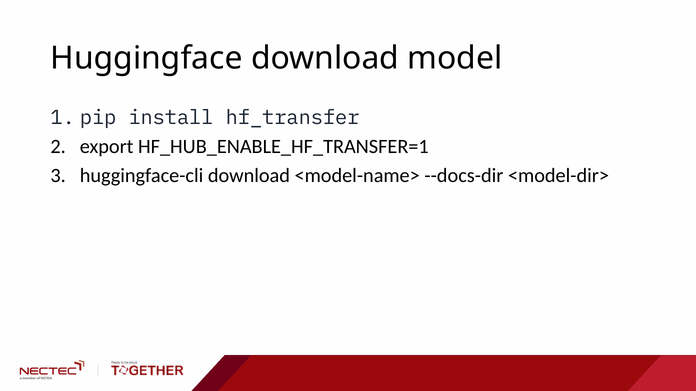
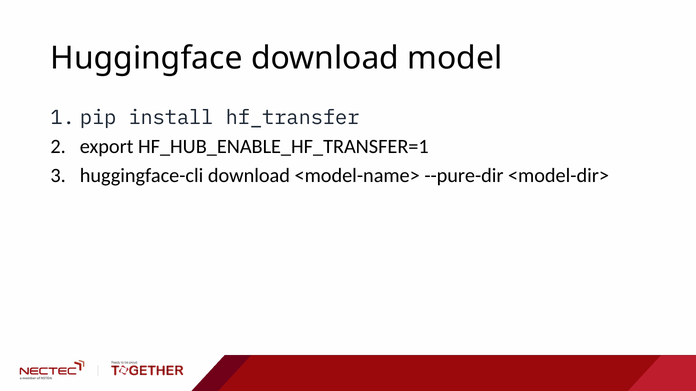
--docs-dir: --docs-dir -> --pure-dir
